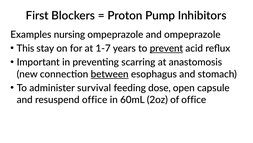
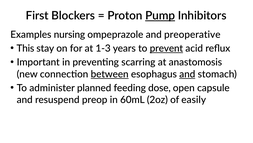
Pump underline: none -> present
and ompeprazole: ompeprazole -> preoperative
1-7: 1-7 -> 1-3
and at (187, 74) underline: none -> present
survival: survival -> planned
resuspend office: office -> preop
of office: office -> easily
